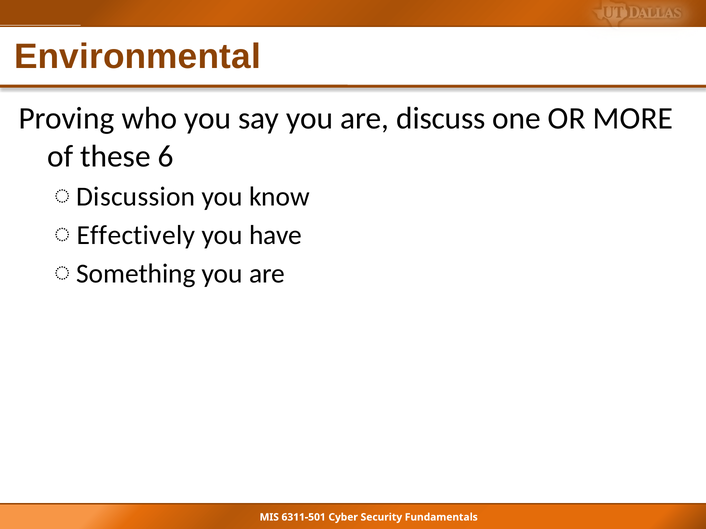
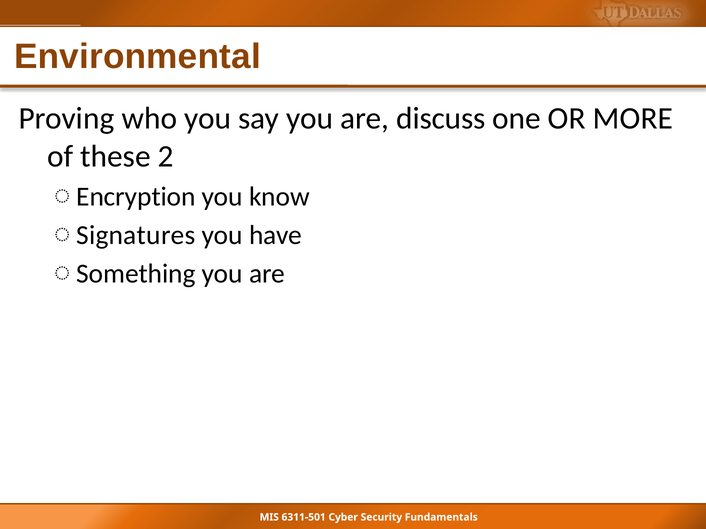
6: 6 -> 2
Discussion: Discussion -> Encryption
Effectively: Effectively -> Signatures
